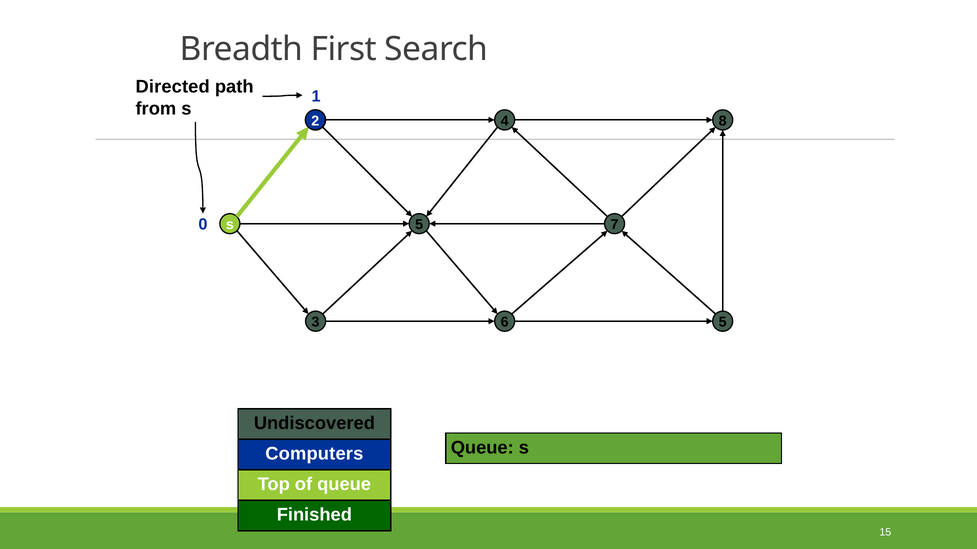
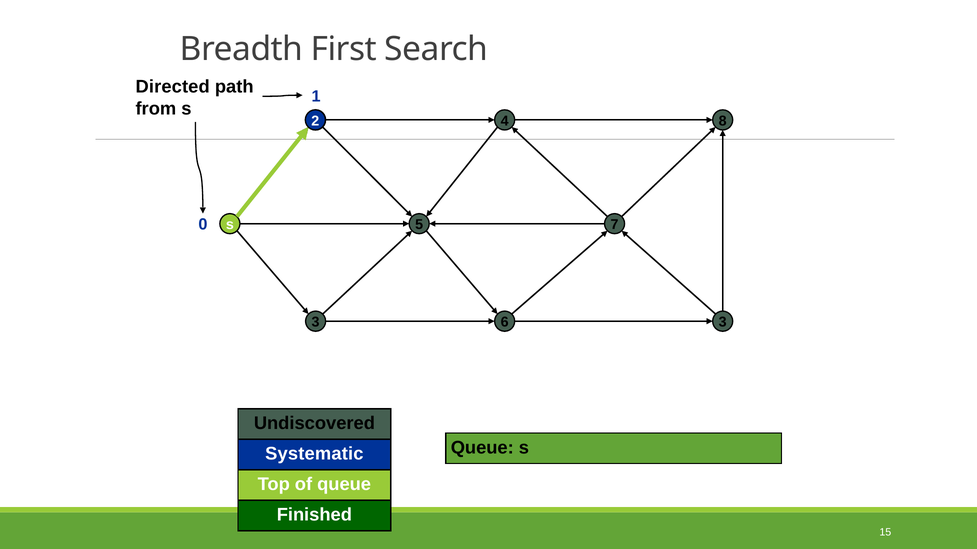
6 5: 5 -> 3
Computers: Computers -> Systematic
